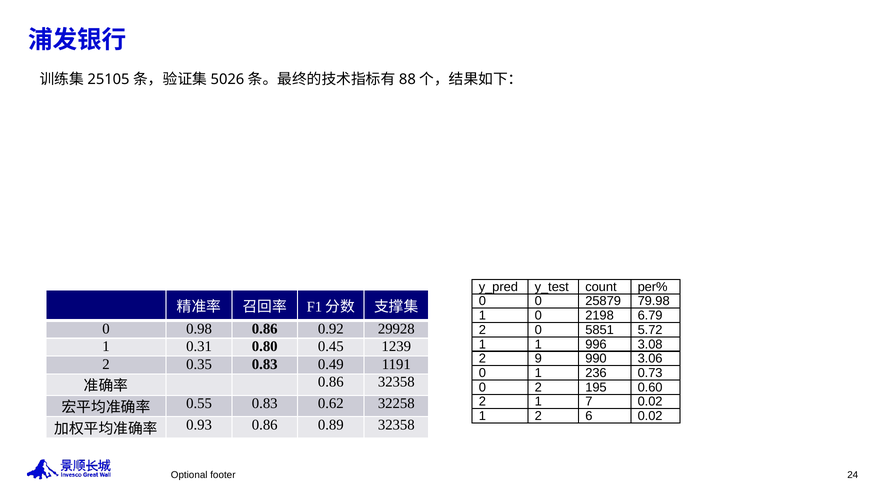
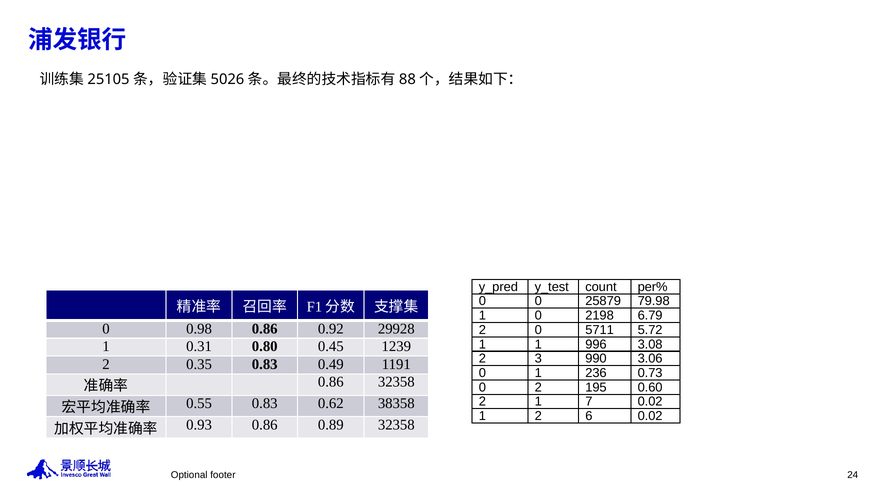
5851: 5851 -> 5711
9: 9 -> 3
32258: 32258 -> 38358
